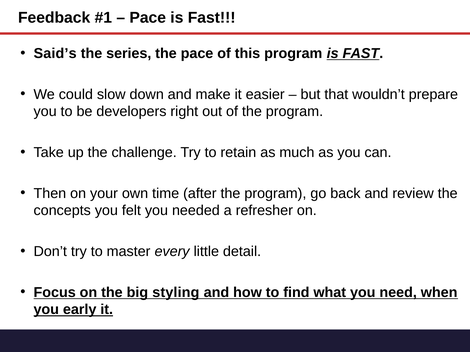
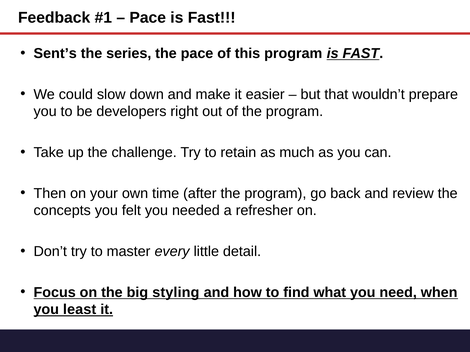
Said’s: Said’s -> Sent’s
early: early -> least
